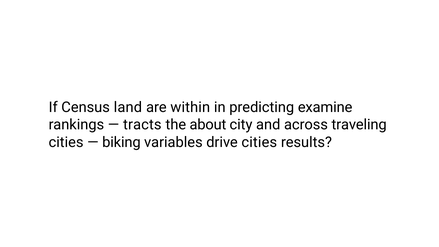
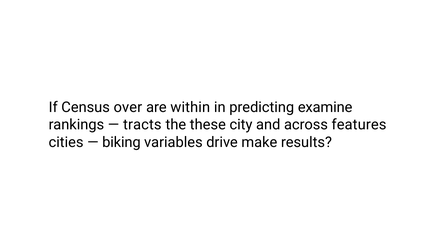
land: land -> over
about: about -> these
traveling: traveling -> features
drive cities: cities -> make
